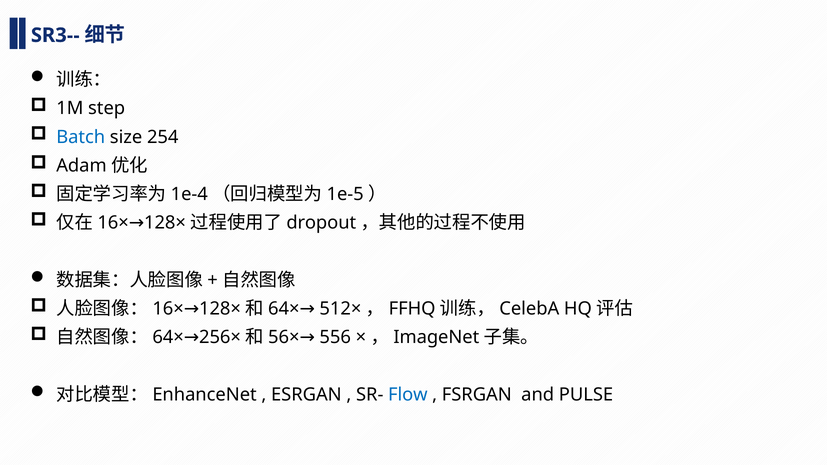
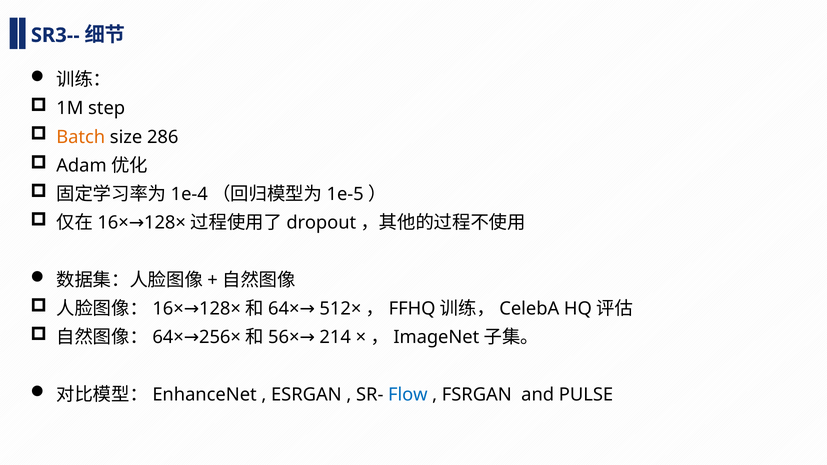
Batch colour: blue -> orange
254: 254 -> 286
556: 556 -> 214
